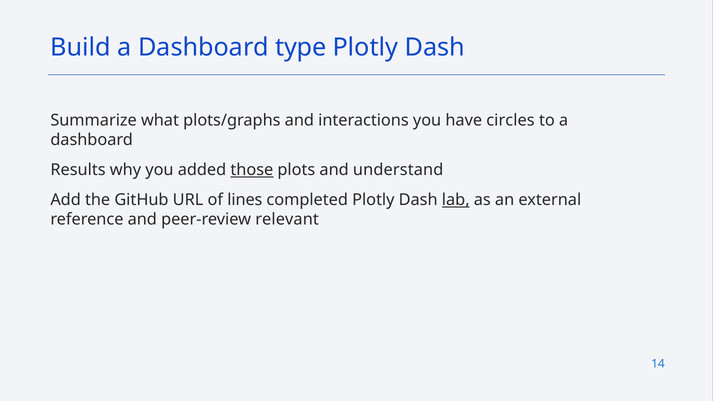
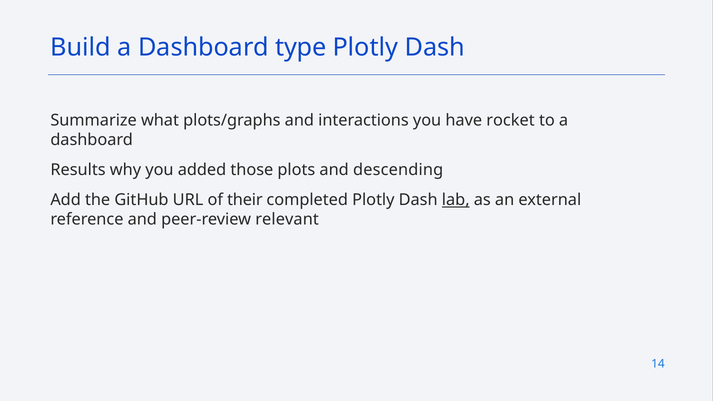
circles: circles -> rocket
those underline: present -> none
understand: understand -> descending
lines: lines -> their
